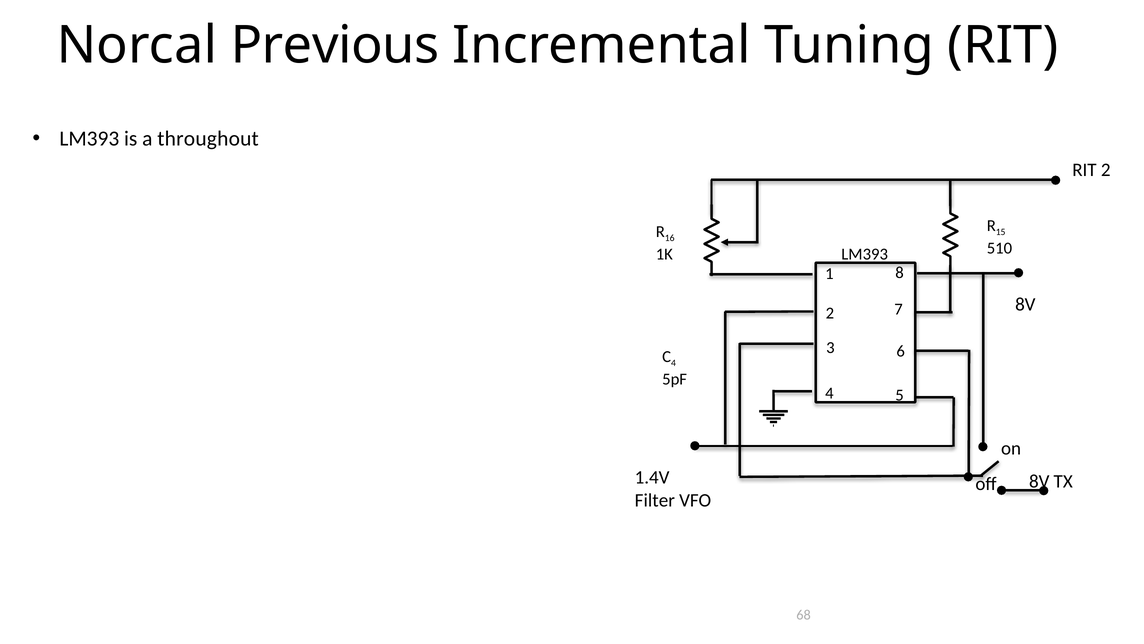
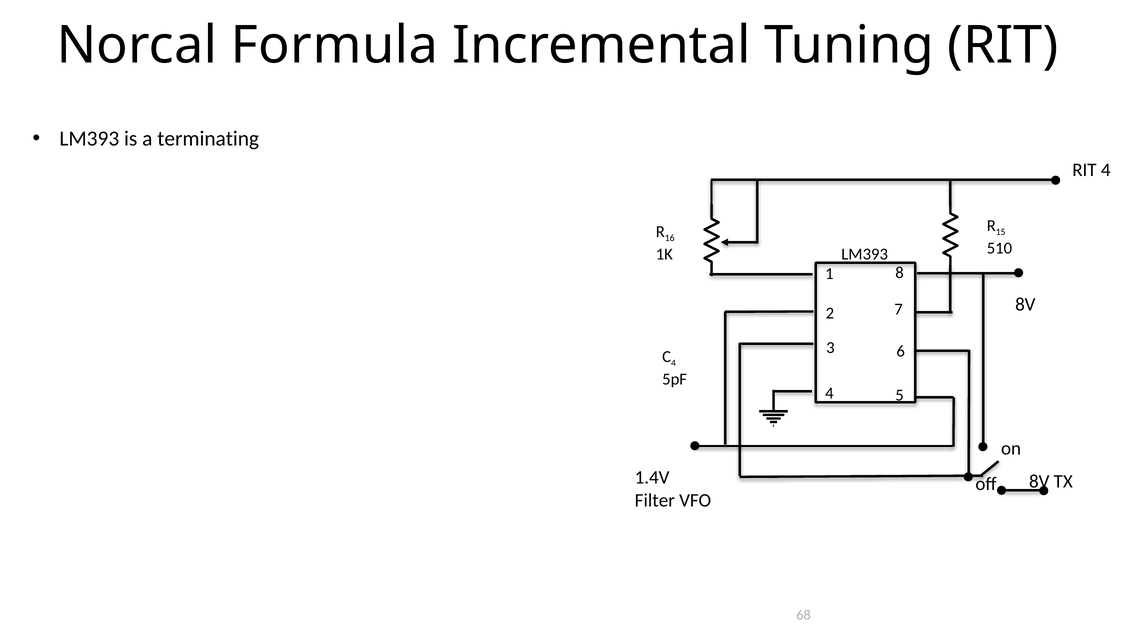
Previous: Previous -> Formula
throughout: throughout -> terminating
RIT 2: 2 -> 4
